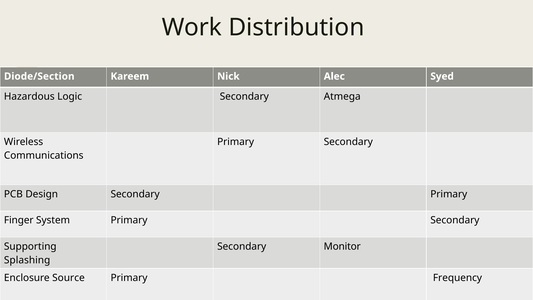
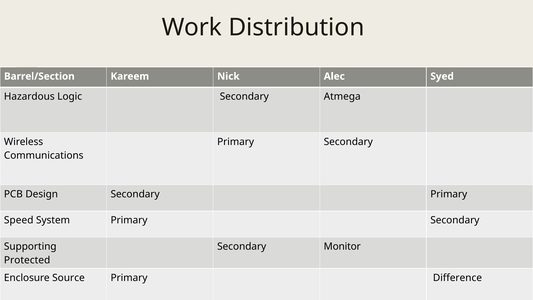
Diode/Section: Diode/Section -> Barrel/Section
Finger: Finger -> Speed
Splashing: Splashing -> Protected
Frequency: Frequency -> Difference
